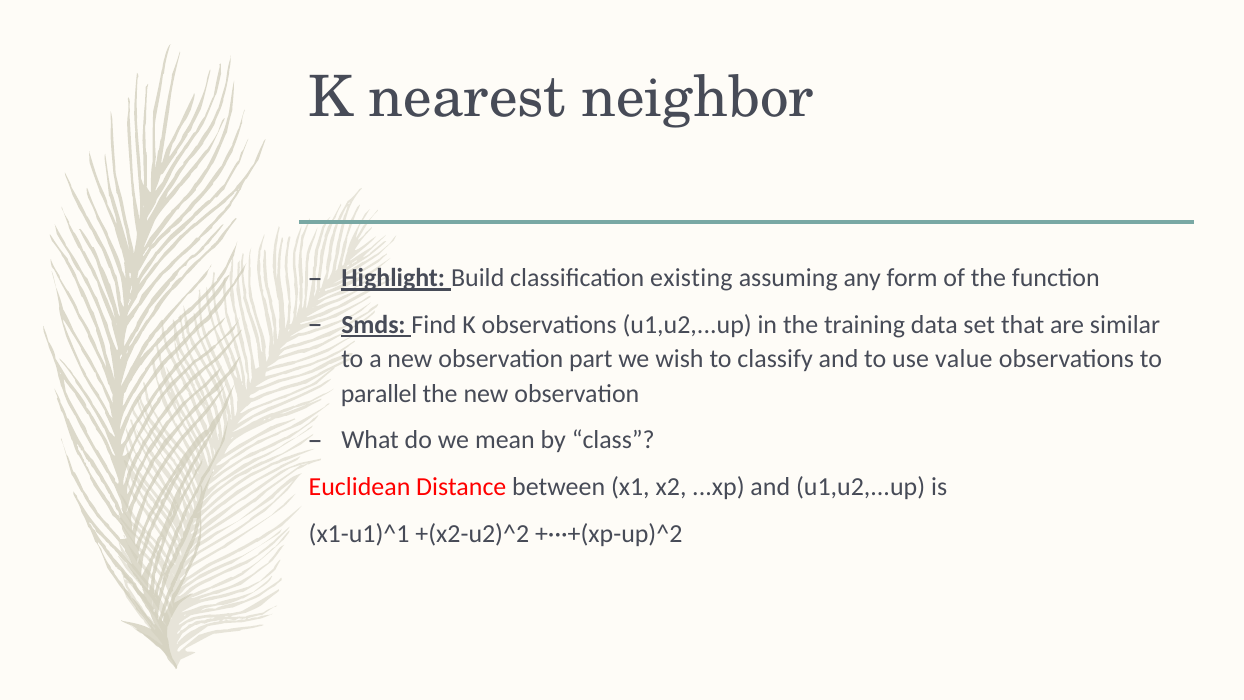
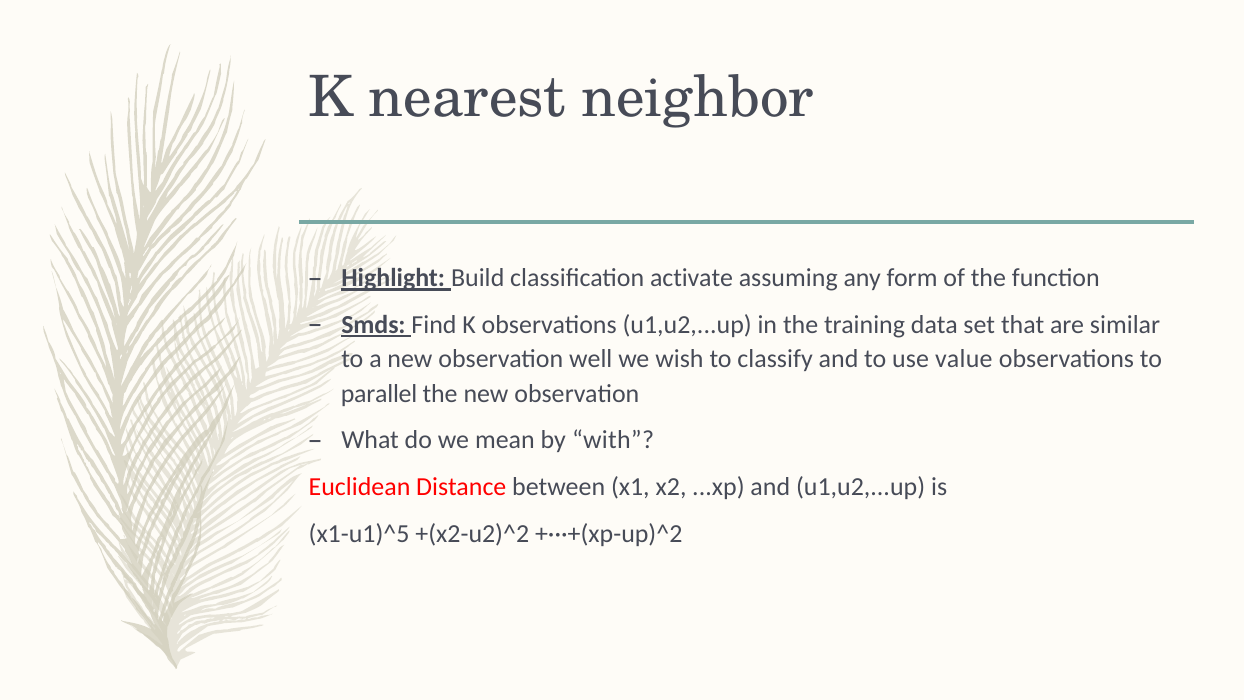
existing: existing -> activate
part: part -> well
class: class -> with
x1-u1)^1: x1-u1)^1 -> x1-u1)^5
